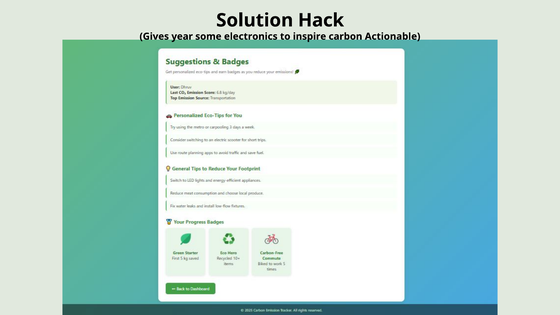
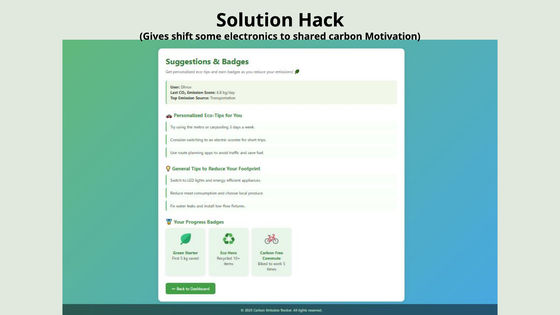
year: year -> shift
inspire: inspire -> shared
Actionable: Actionable -> Motivation
